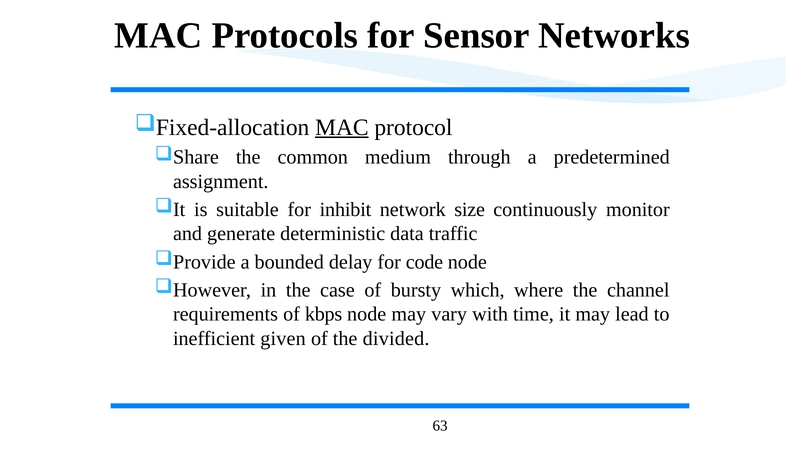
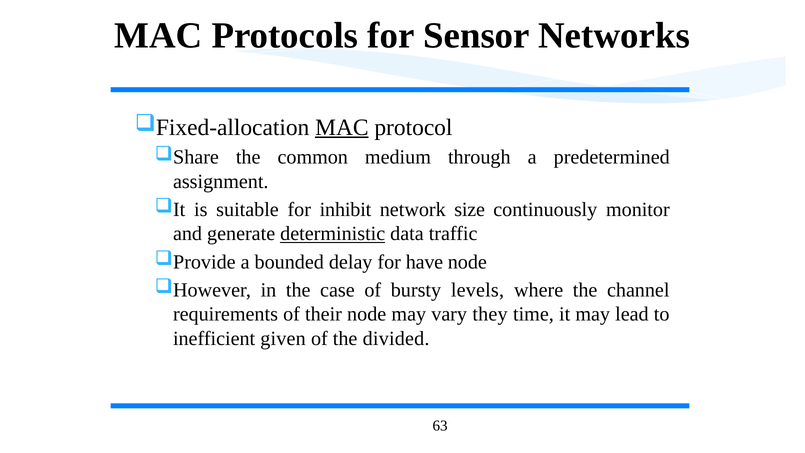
deterministic underline: none -> present
code: code -> have
which: which -> levels
kbps: kbps -> their
with: with -> they
